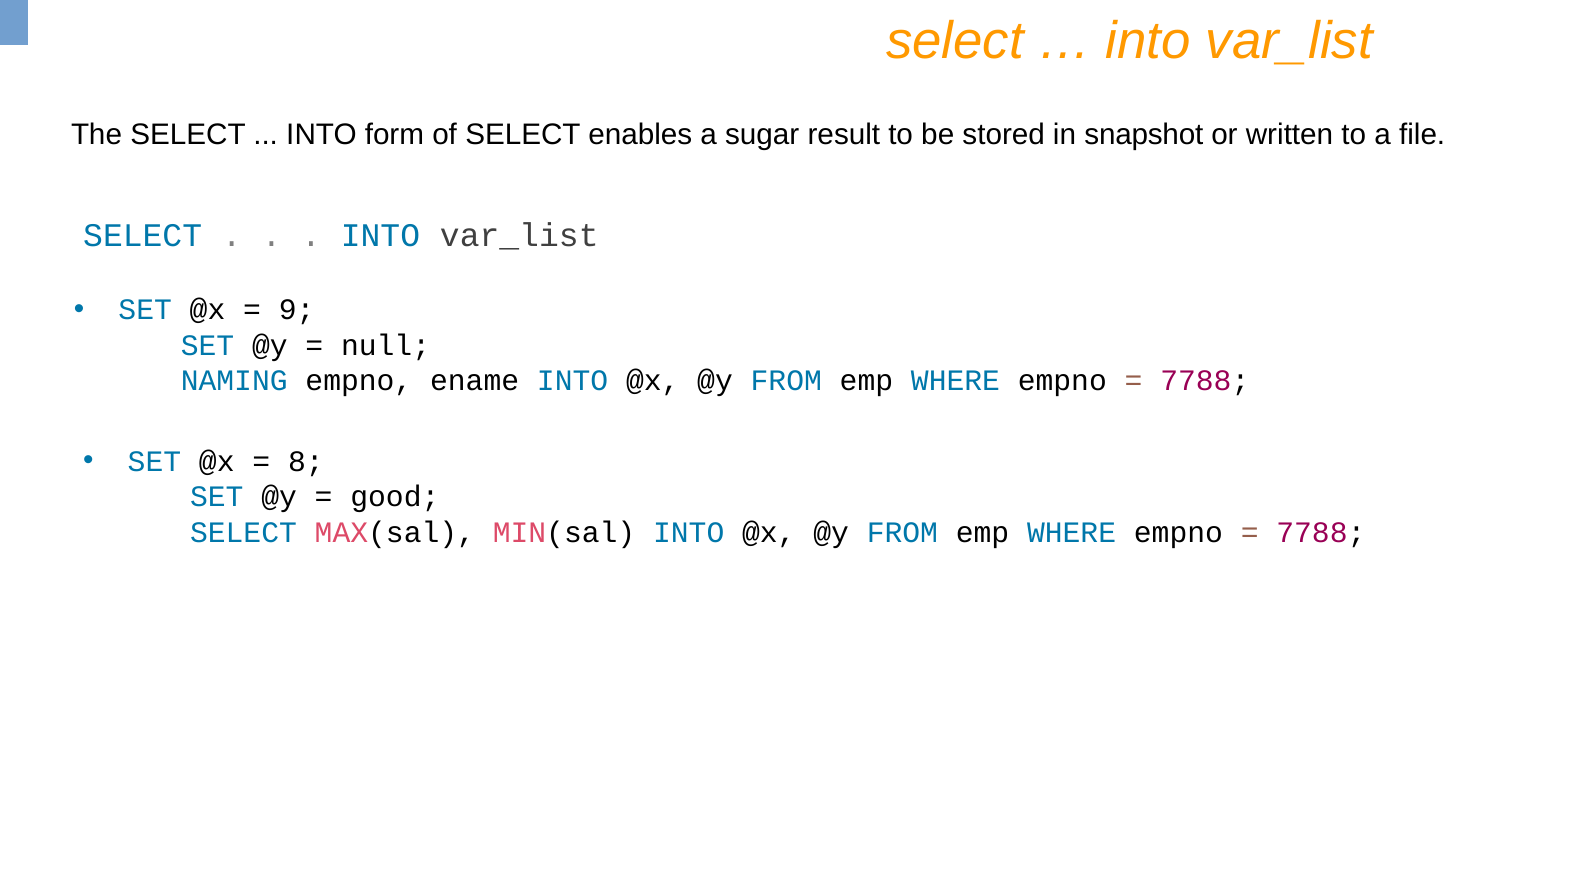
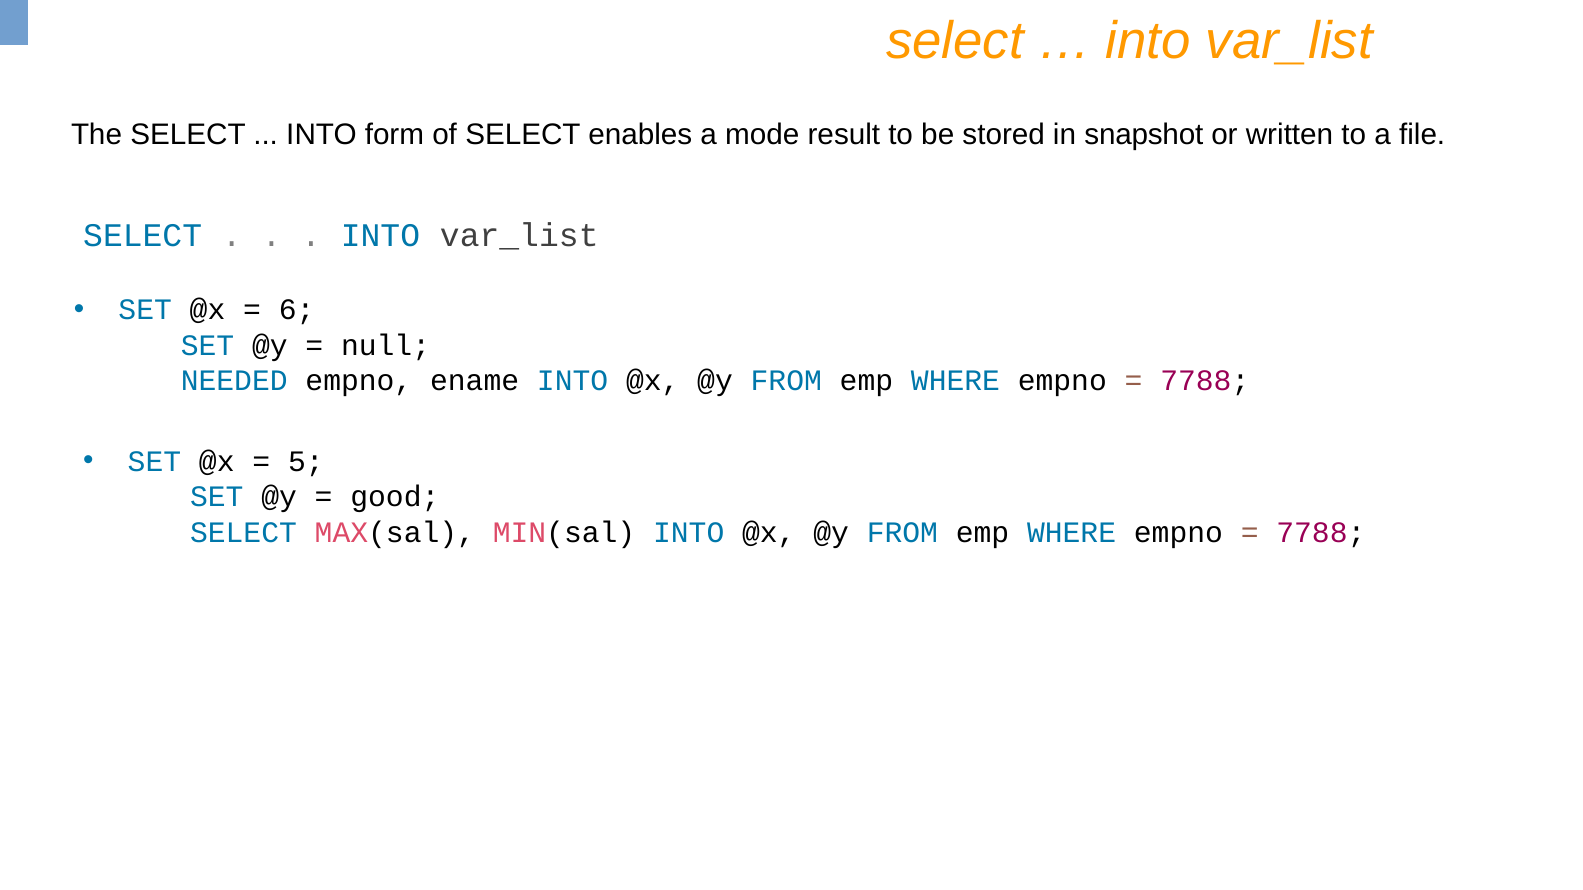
sugar: sugar -> mode
9: 9 -> 6
NAMING: NAMING -> NEEDED
8: 8 -> 5
